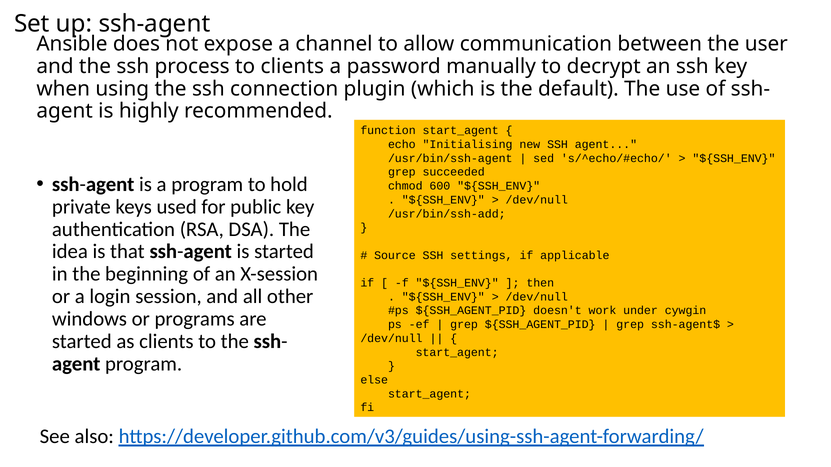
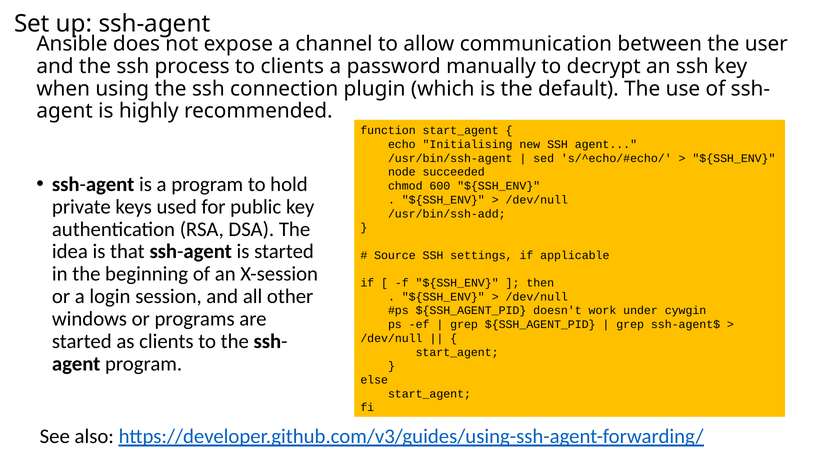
grep at (402, 172): grep -> node
